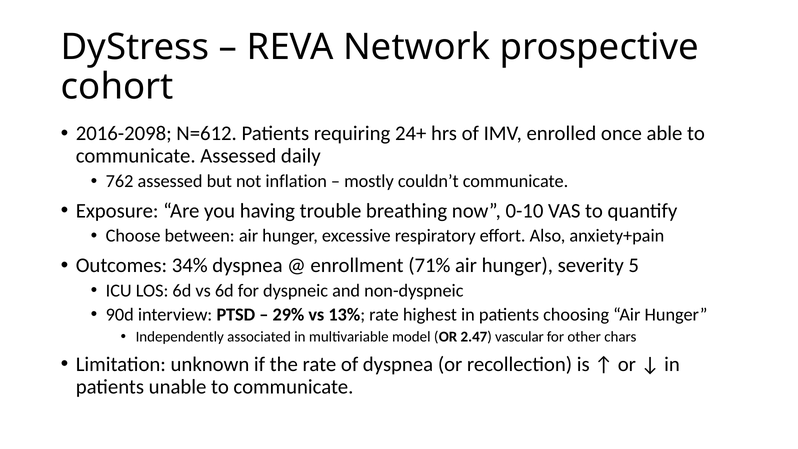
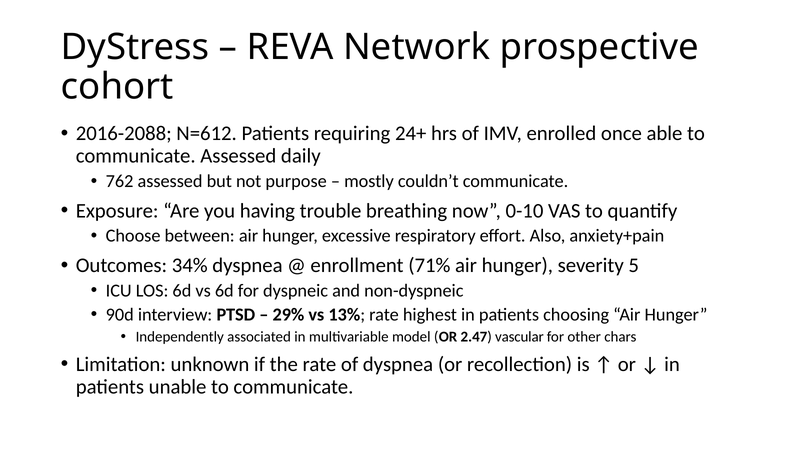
2016-2098: 2016-2098 -> 2016-2088
inflation: inflation -> purpose
